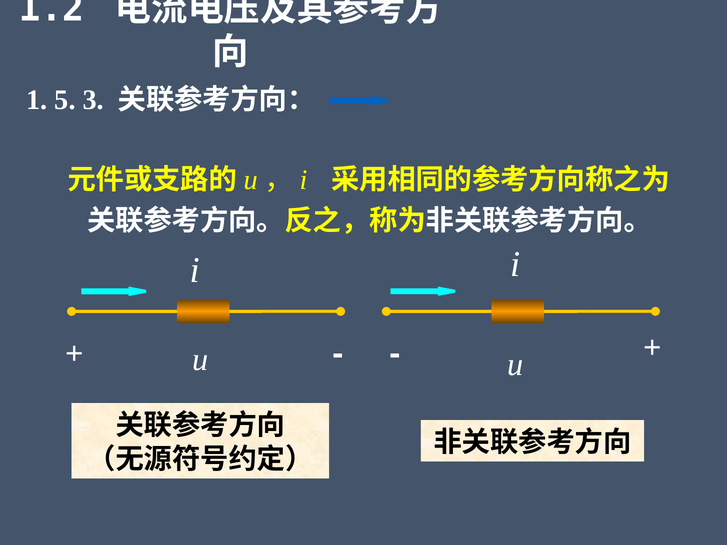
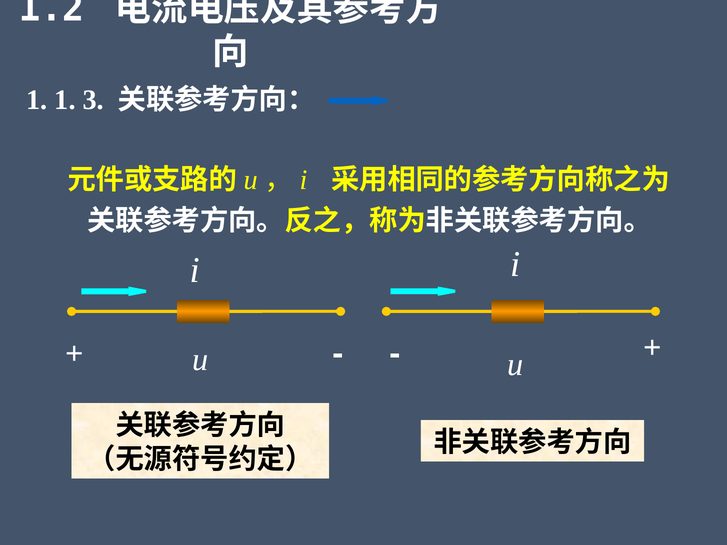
1 5: 5 -> 1
